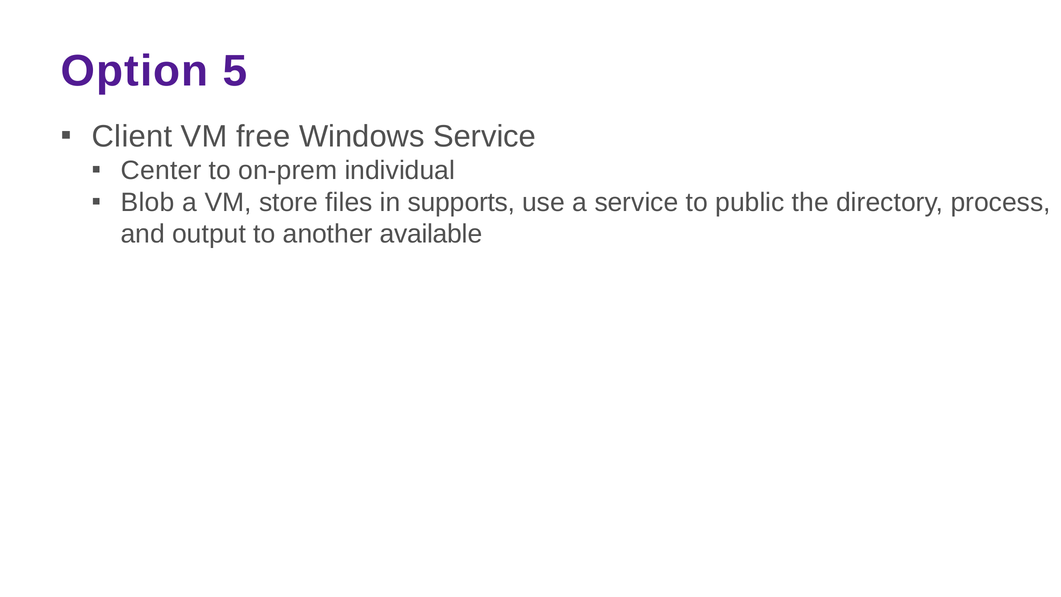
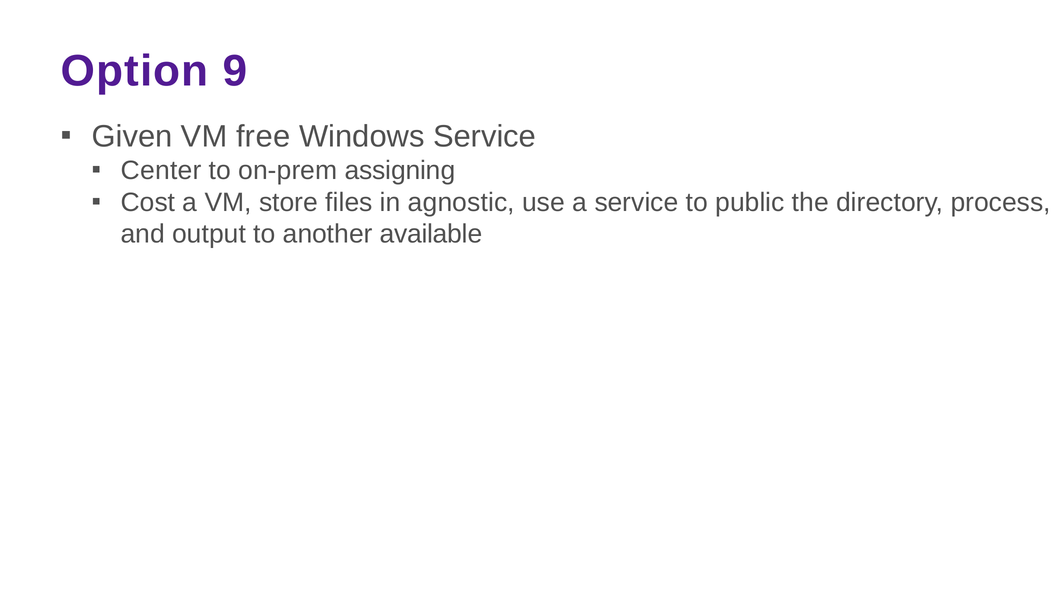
5: 5 -> 9
Client: Client -> Given
individual: individual -> assigning
Blob: Blob -> Cost
supports: supports -> agnostic
